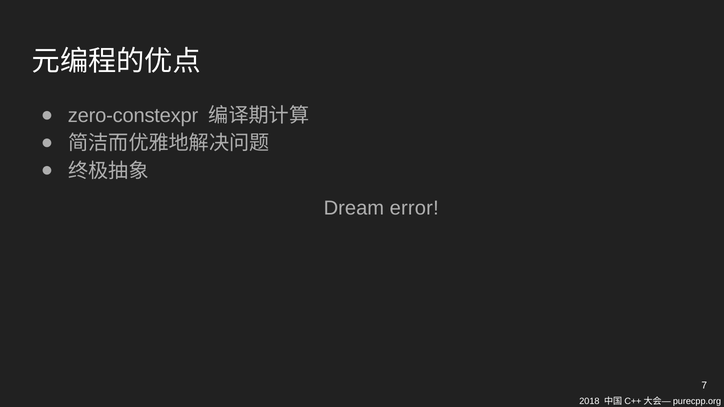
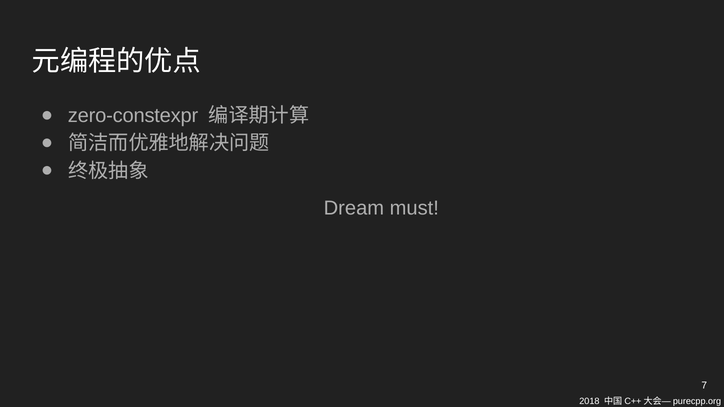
error: error -> must
